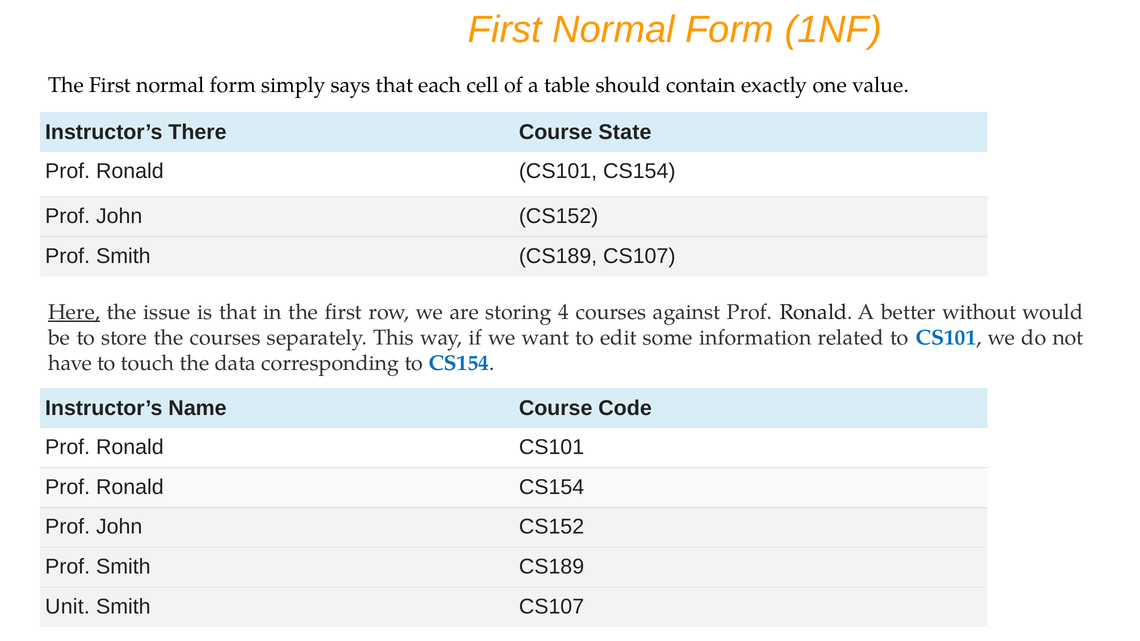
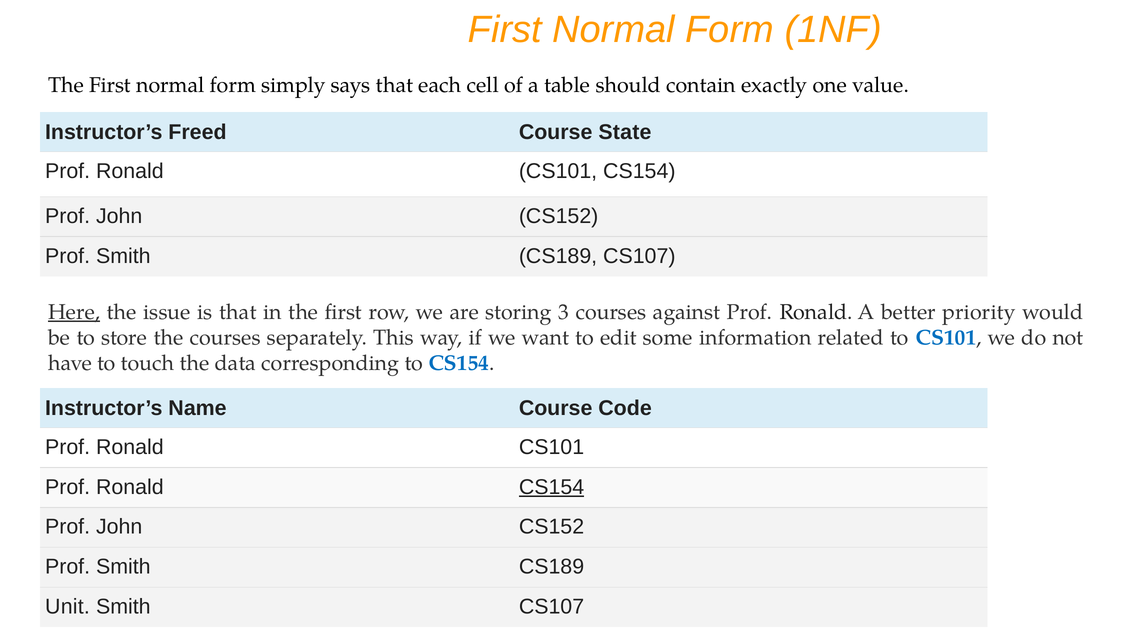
There: There -> Freed
4: 4 -> 3
without: without -> priority
CS154 at (552, 487) underline: none -> present
